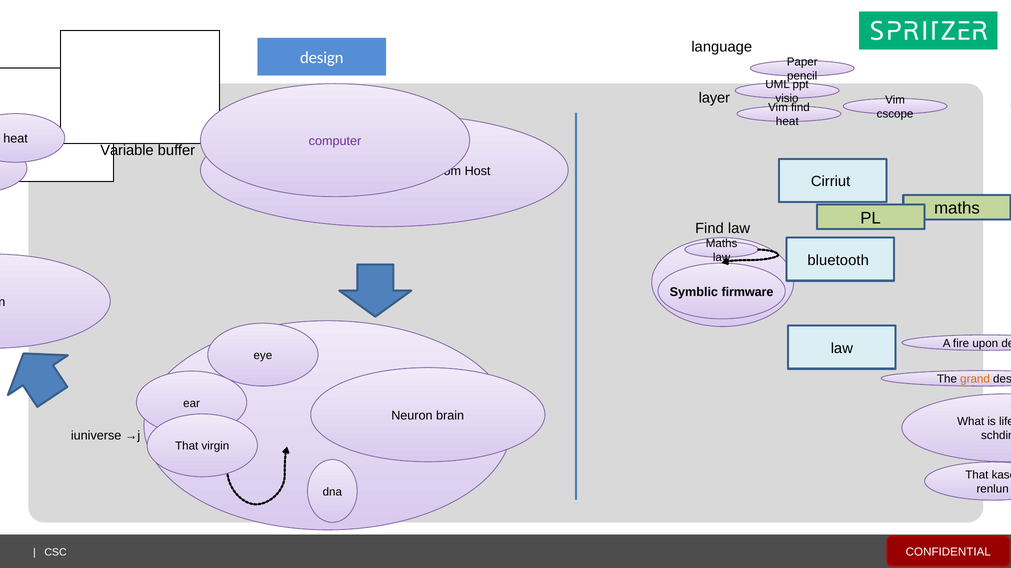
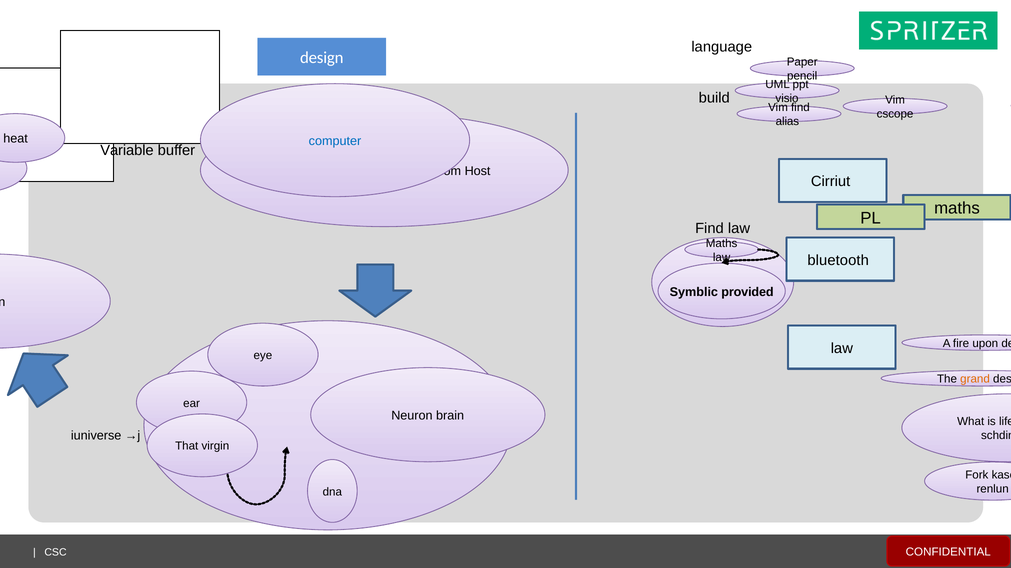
layer: layer -> build
heat at (787, 122): heat -> alias
computer colour: purple -> blue
firmware: firmware -> provided
That at (977, 475): That -> Fork
